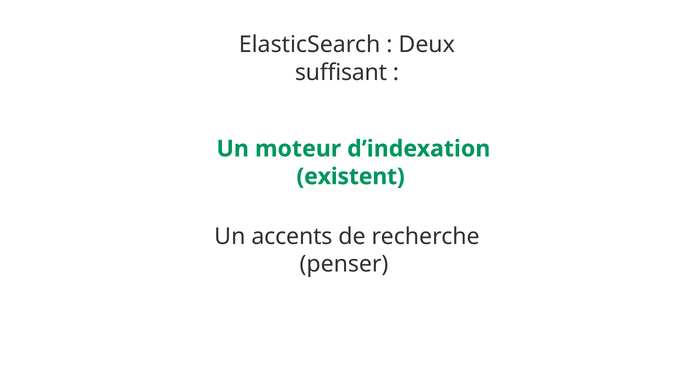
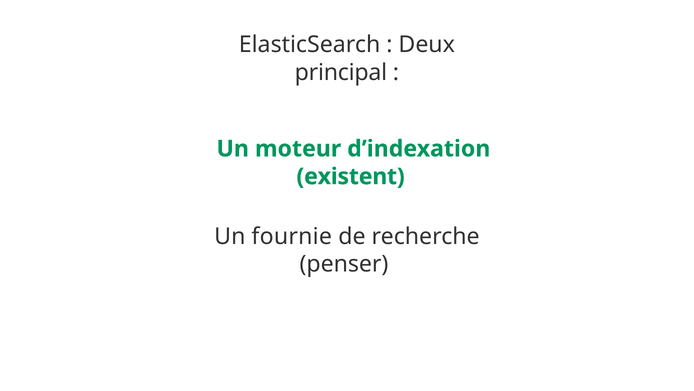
suffisant: suffisant -> principal
accents: accents -> fournie
